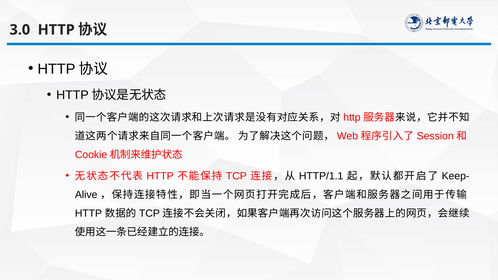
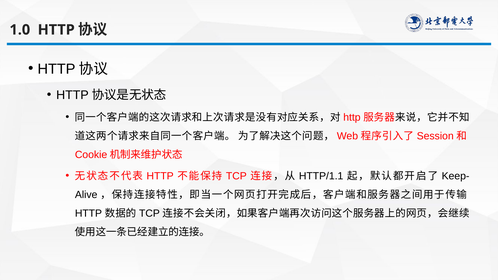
3.0: 3.0 -> 1.0
